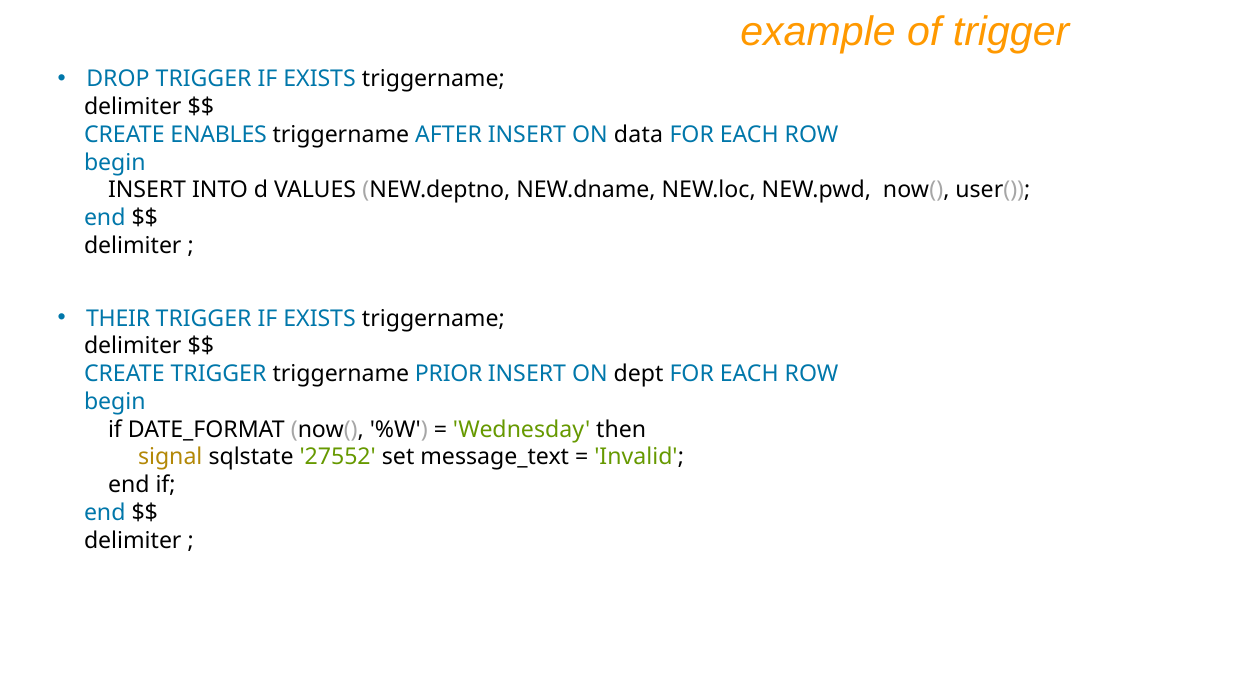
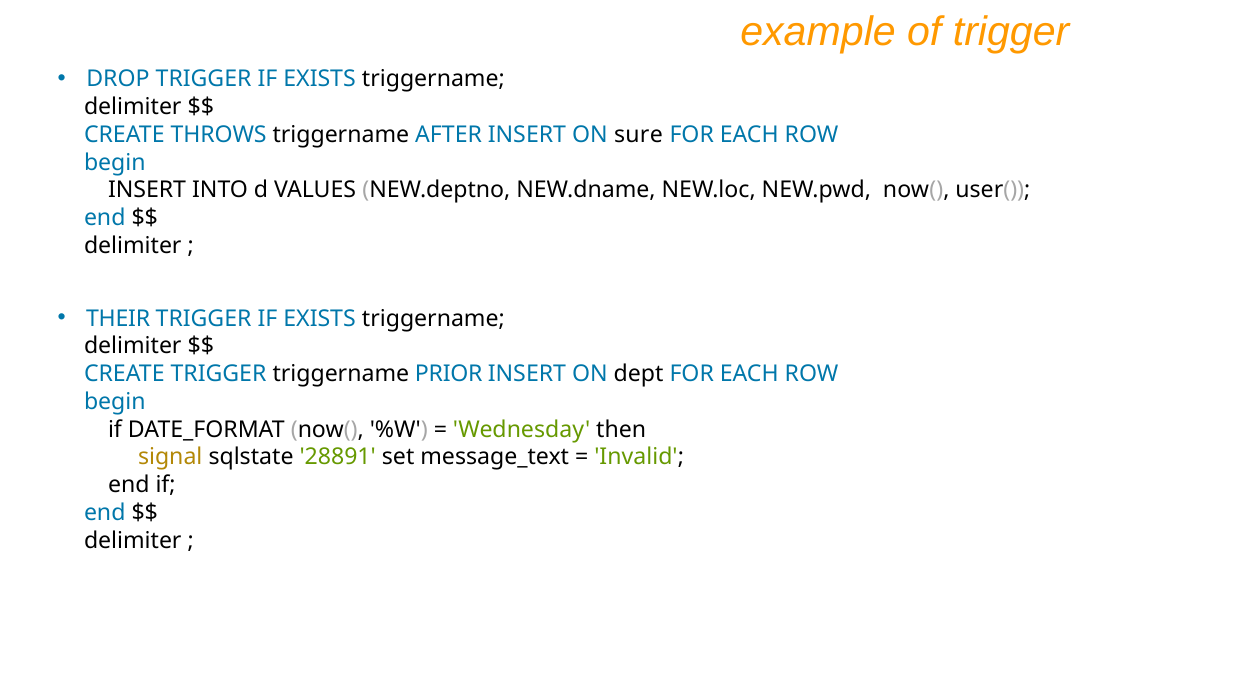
ENABLES: ENABLES -> THROWS
data: data -> sure
27552: 27552 -> 28891
